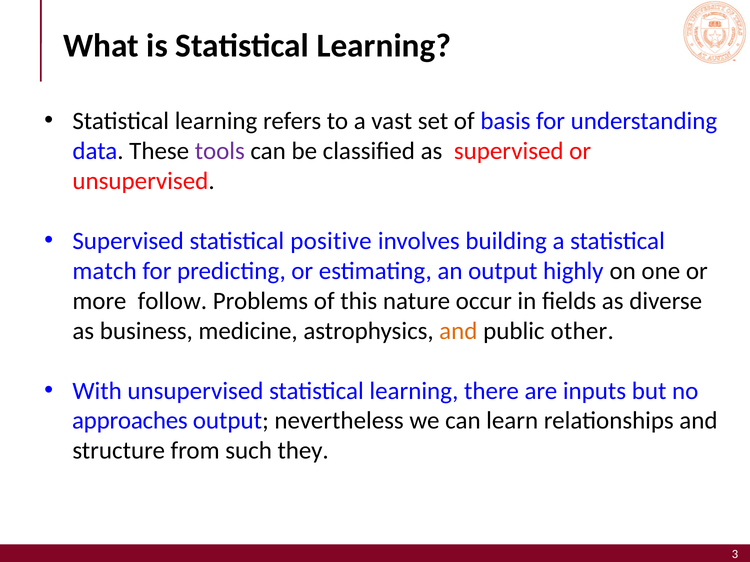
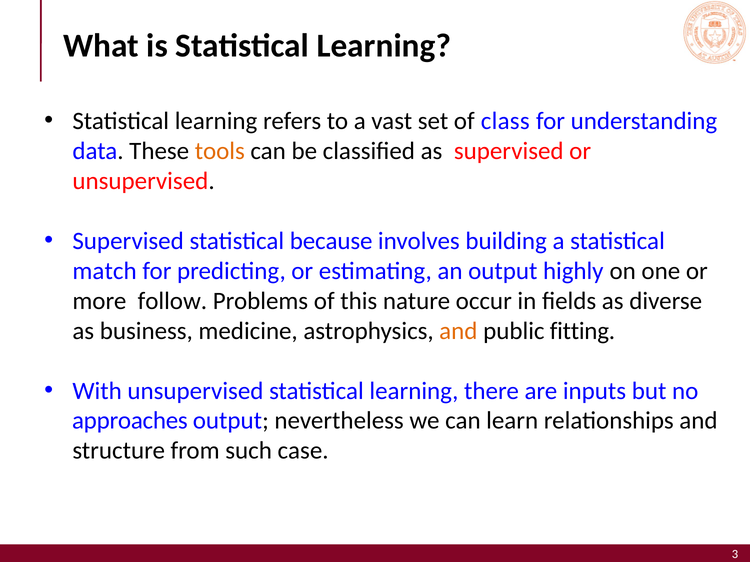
basis: basis -> class
tools colour: purple -> orange
positive: positive -> because
other: other -> fitting
they: they -> case
